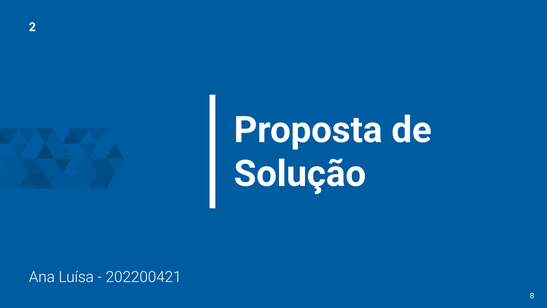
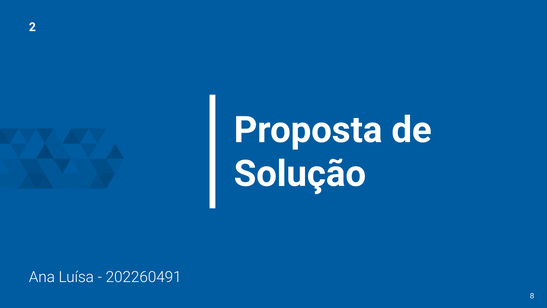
202200421: 202200421 -> 202260491
